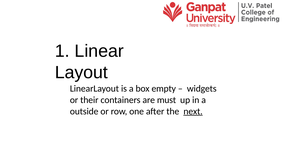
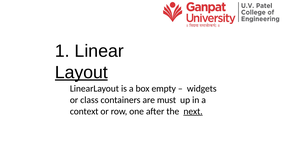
Layout underline: none -> present
their: their -> class
outside: outside -> context
